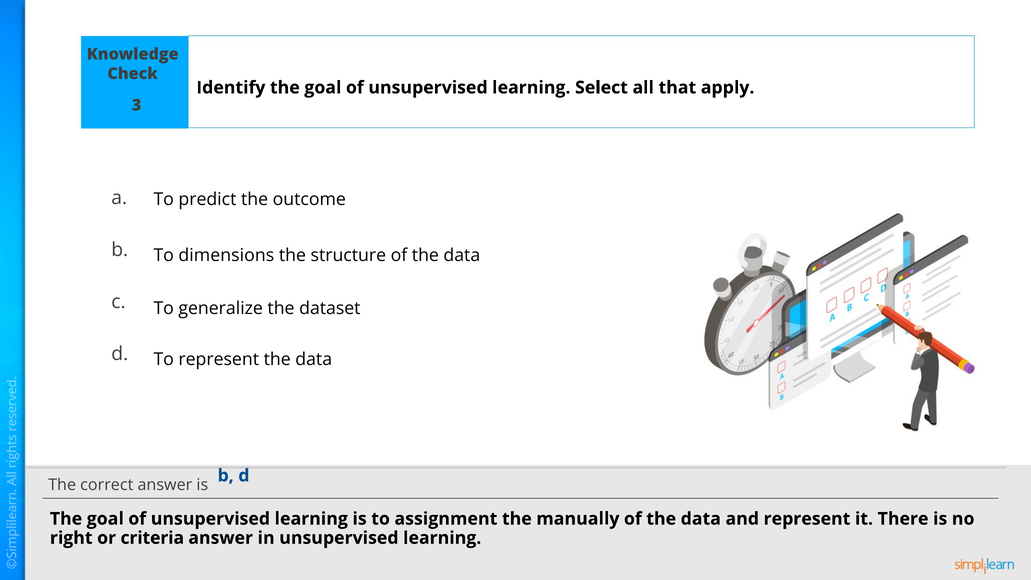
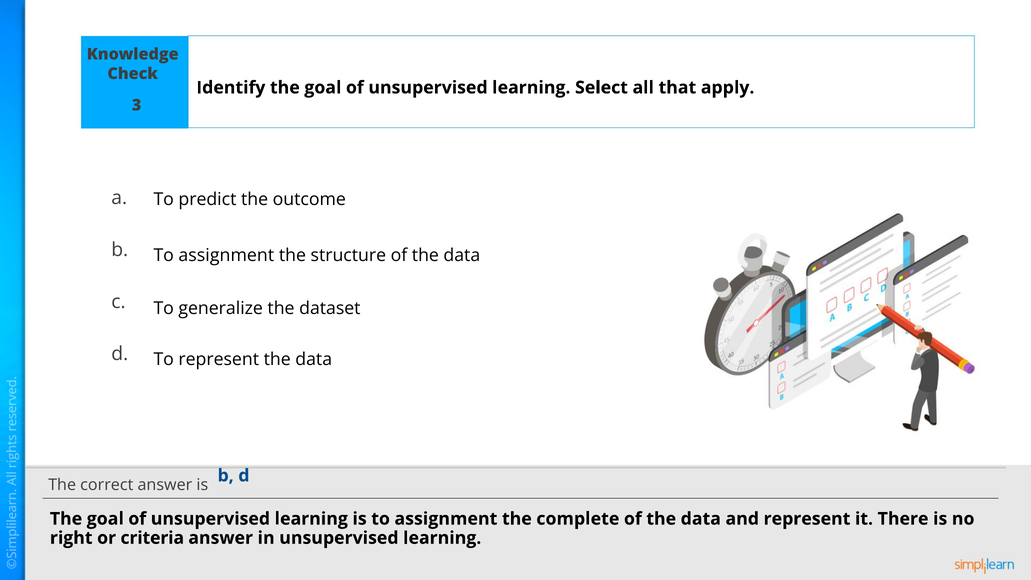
dimensions at (226, 255): dimensions -> assignment
manually: manually -> complete
